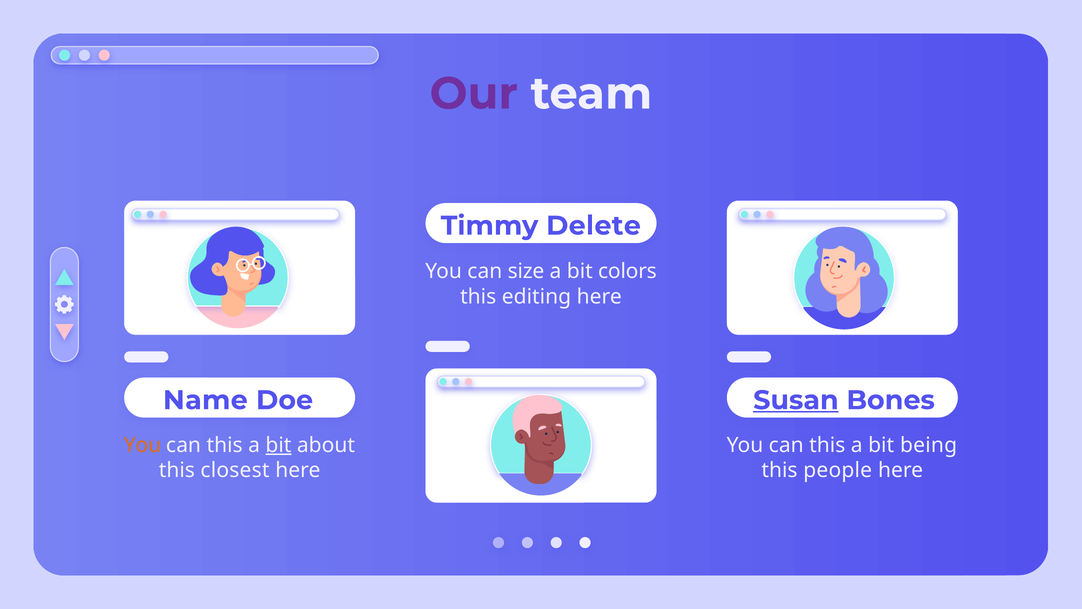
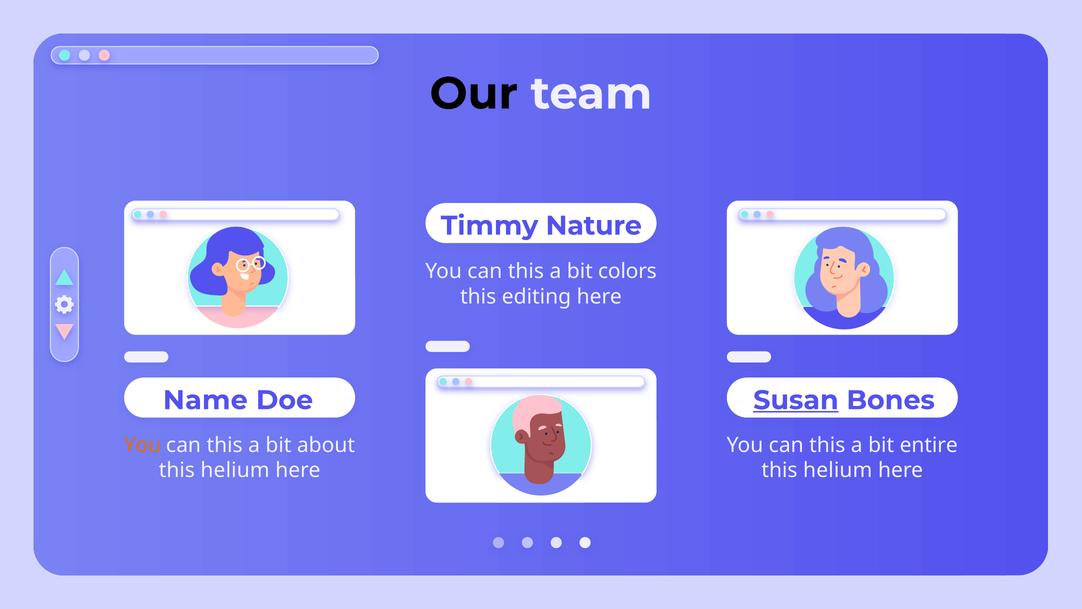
Our colour: purple -> black
Delete: Delete -> Nature
size at (526, 271): size -> this
bit at (278, 445) underline: present -> none
being: being -> entire
closest at (235, 470): closest -> helium
people at (838, 470): people -> helium
